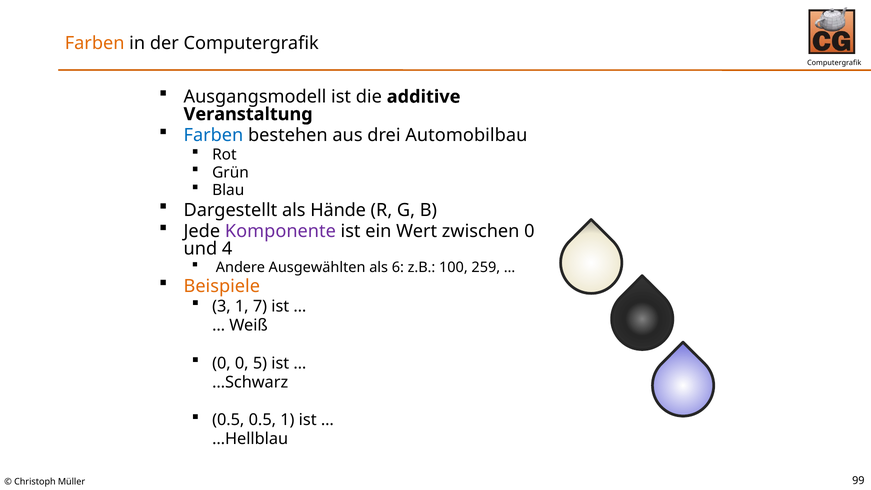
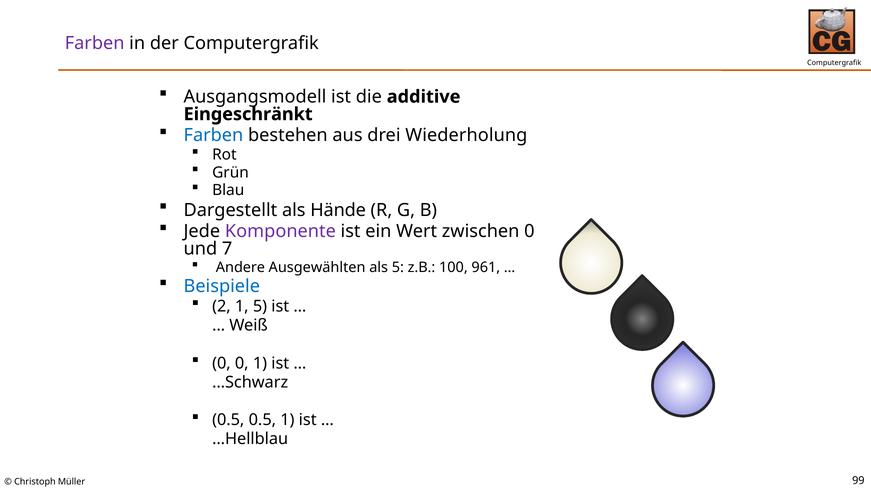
Farben at (95, 43) colour: orange -> purple
Veranstaltung: Veranstaltung -> Eingeschränkt
Automobilbau: Automobilbau -> Wiederholung
4: 4 -> 7
als 6: 6 -> 5
259: 259 -> 961
Beispiele colour: orange -> blue
3: 3 -> 2
1 7: 7 -> 5
0 5: 5 -> 1
